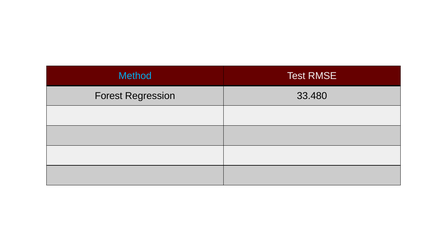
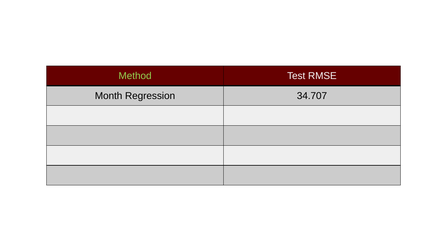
Method colour: light blue -> light green
Forest: Forest -> Month
33.480: 33.480 -> 34.707
